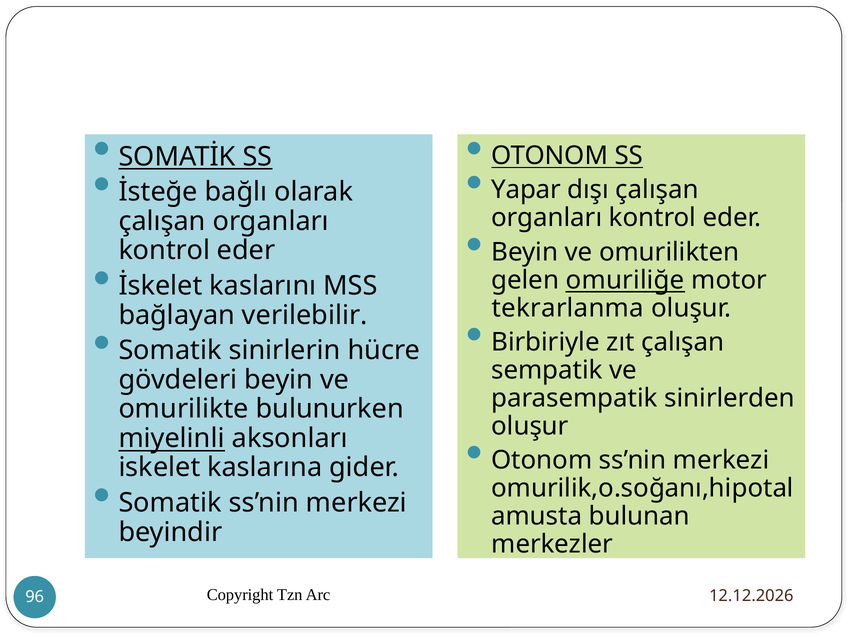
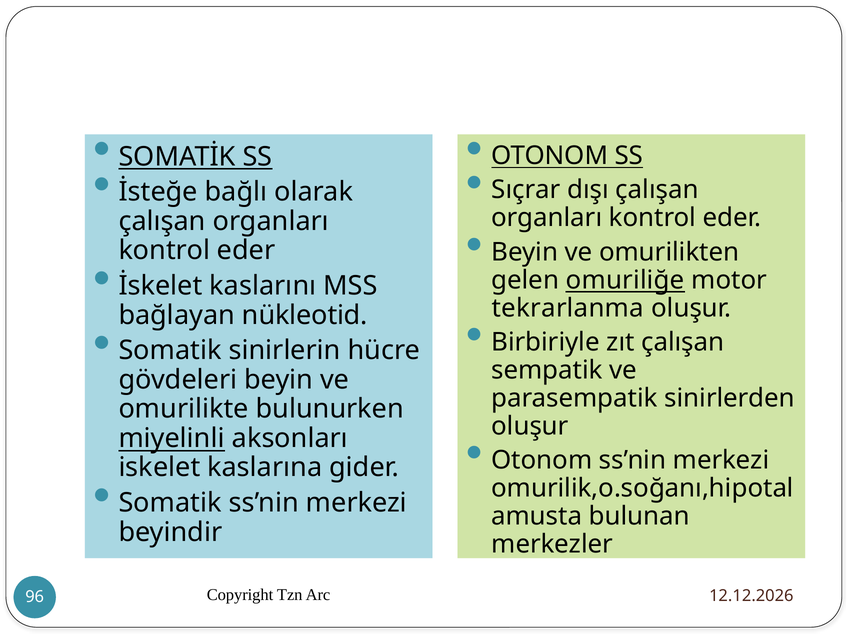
Yapar: Yapar -> Sıçrar
verilebilir: verilebilir -> nükleotid
